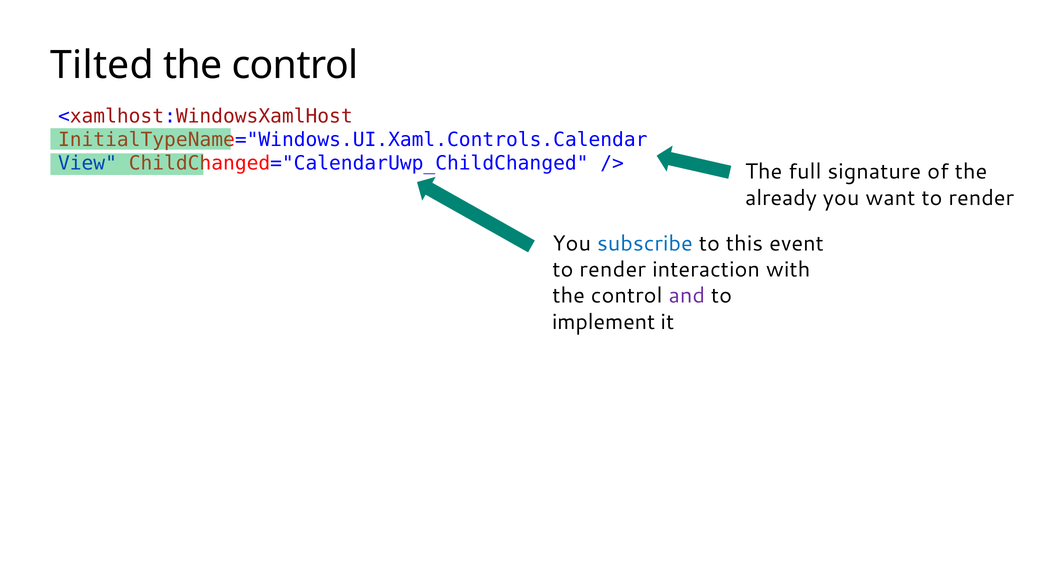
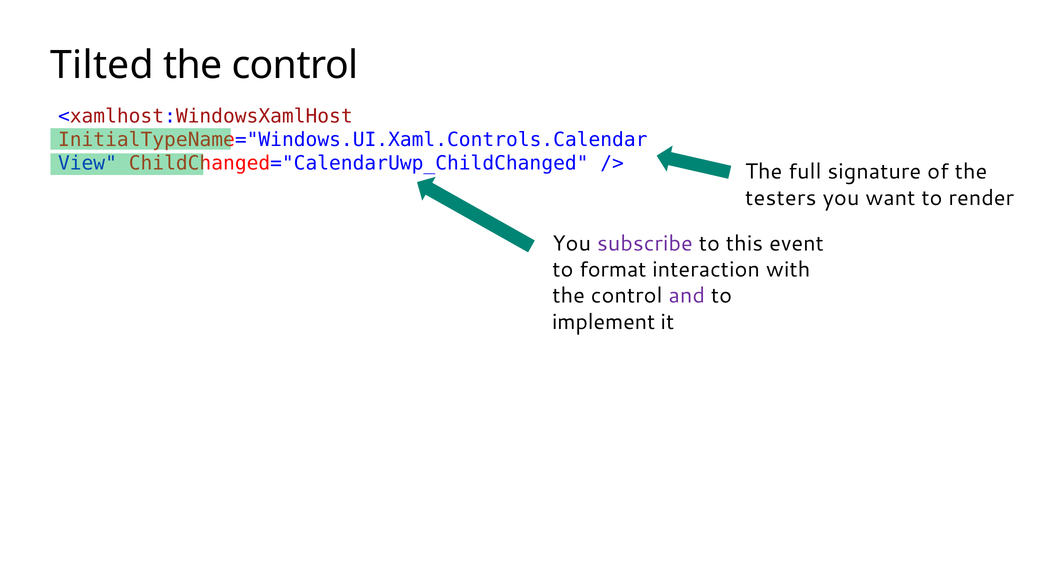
already: already -> testers
subscribe colour: blue -> purple
render at (613, 269): render -> format
